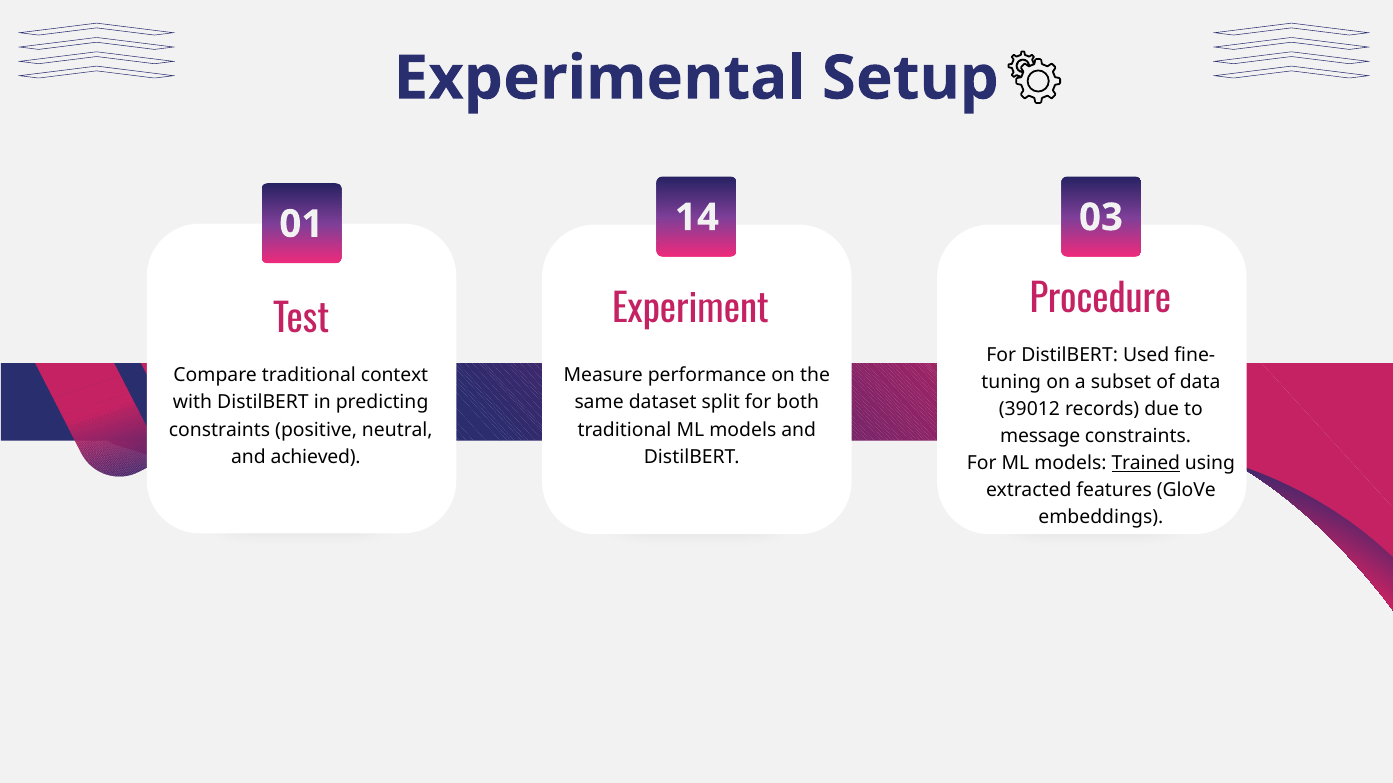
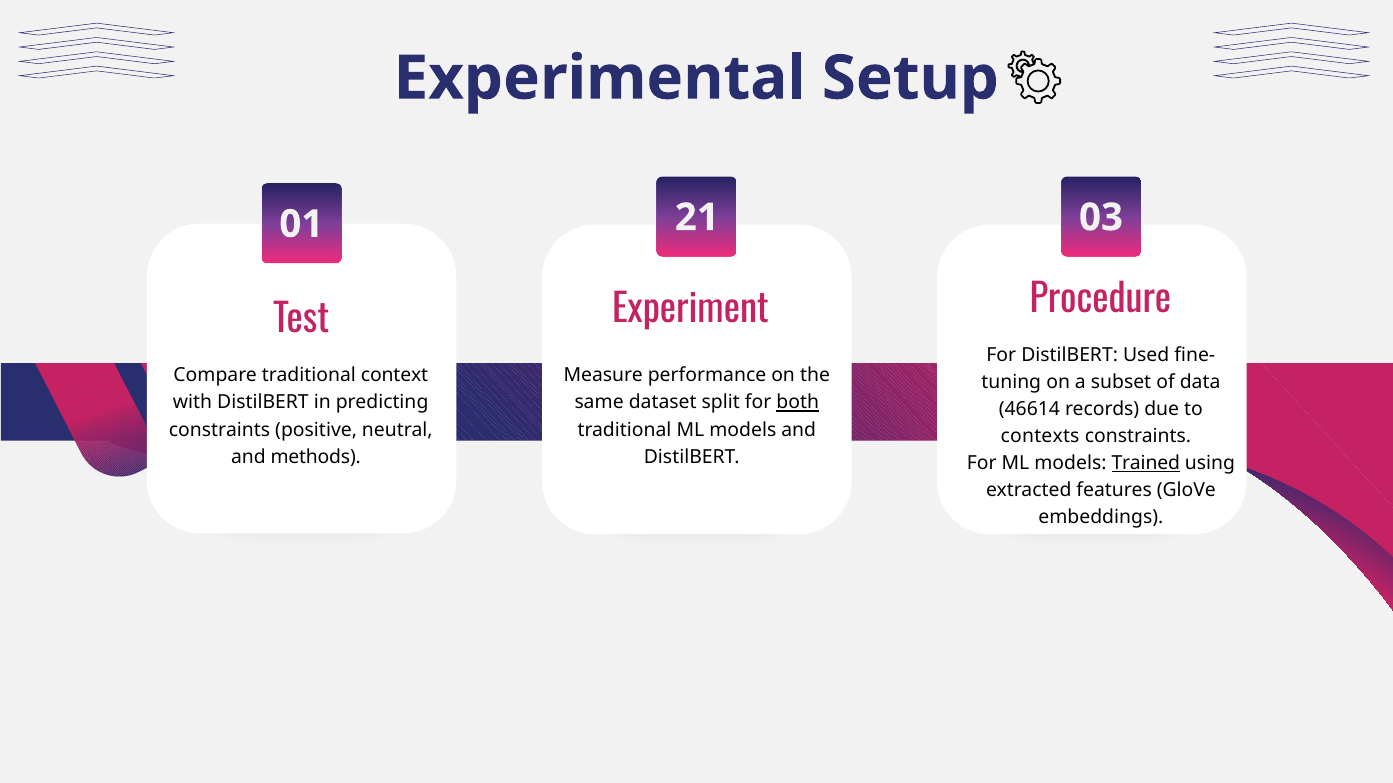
14: 14 -> 21
both underline: none -> present
39012: 39012 -> 46614
message: message -> contexts
achieved: achieved -> methods
